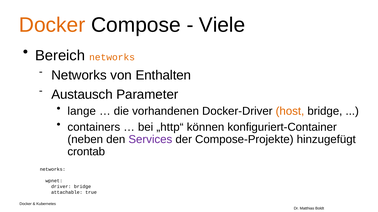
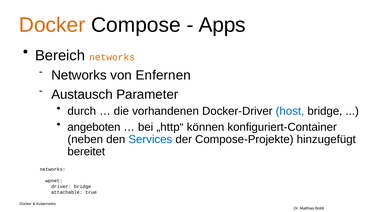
Viele: Viele -> Apps
Enthalten: Enthalten -> Enfernen
lange: lange -> durch
host colour: orange -> blue
containers: containers -> angeboten
Services colour: purple -> blue
crontab: crontab -> bereitet
